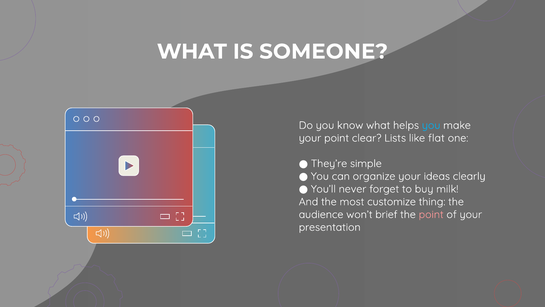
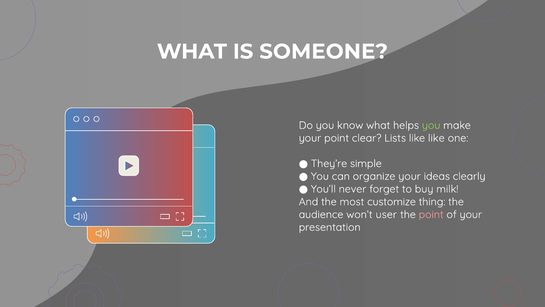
you at (431, 125) colour: light blue -> light green
like flat: flat -> like
brief: brief -> user
